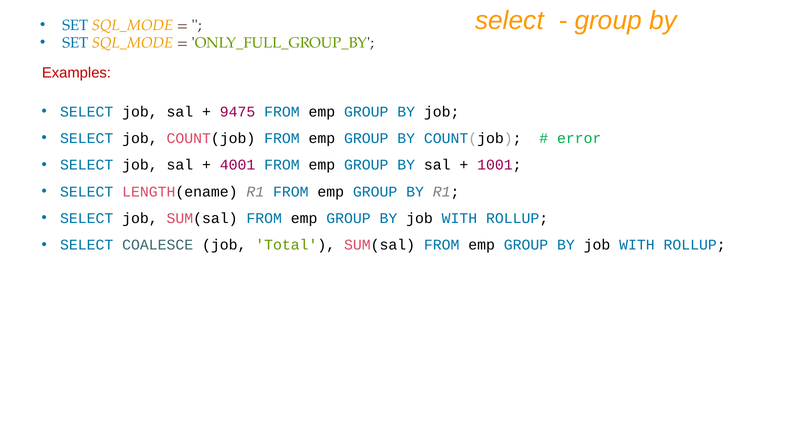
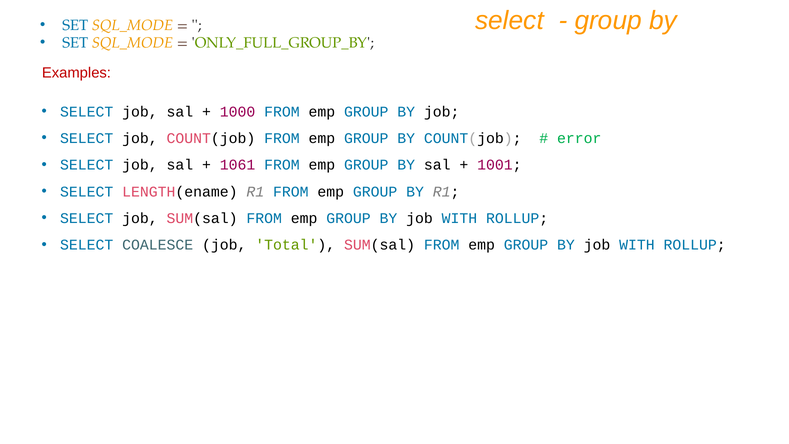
9475: 9475 -> 1000
4001: 4001 -> 1061
